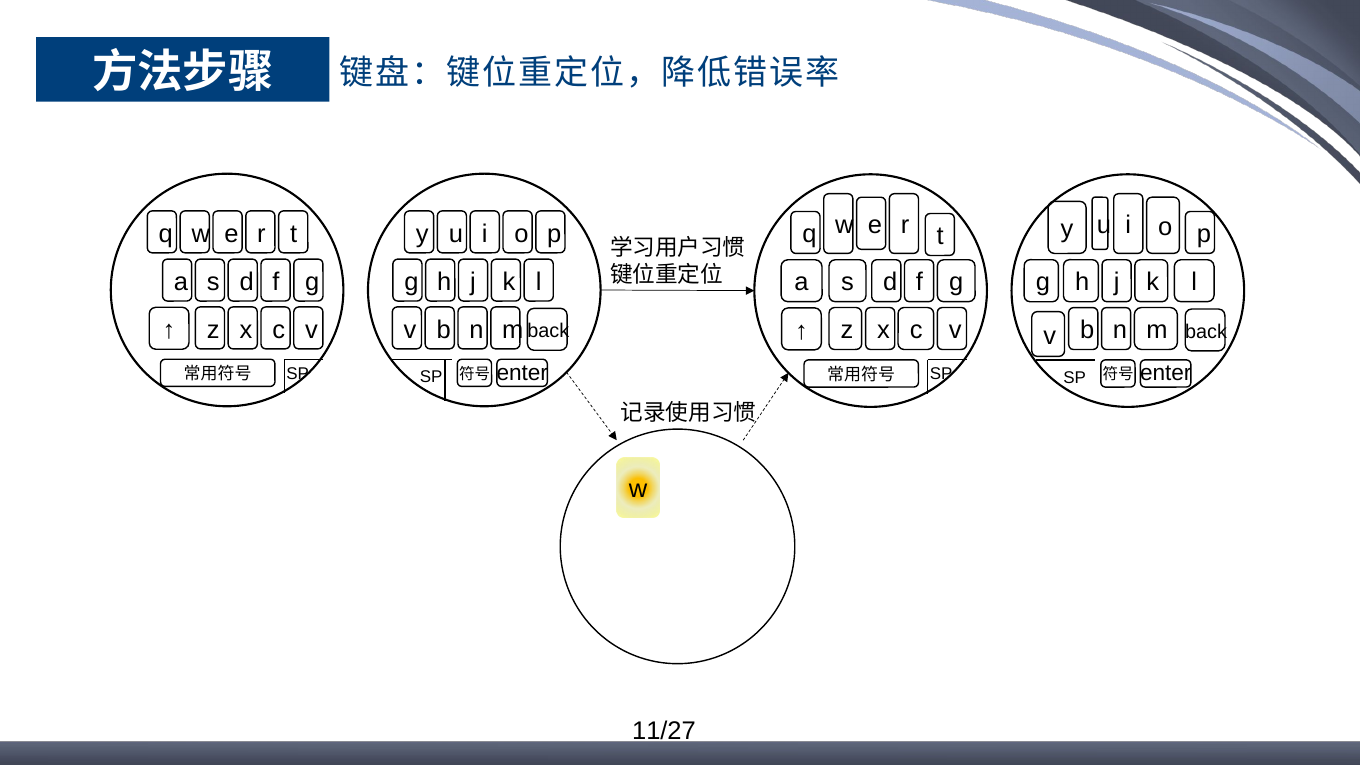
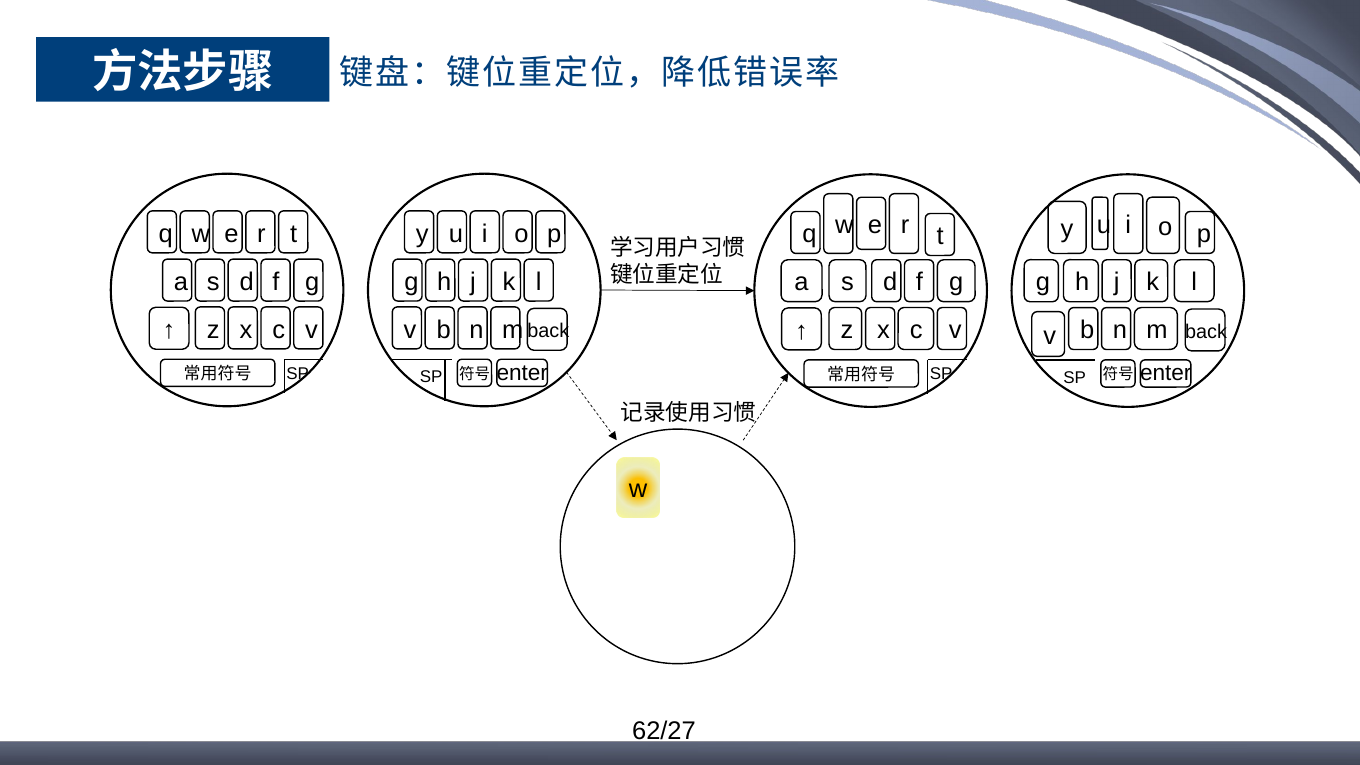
11/27: 11/27 -> 62/27
